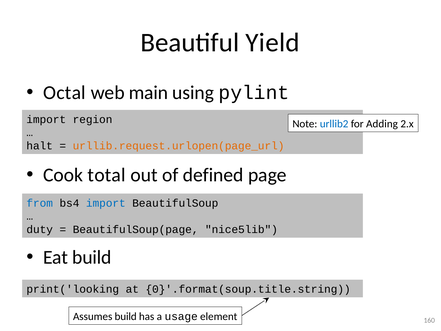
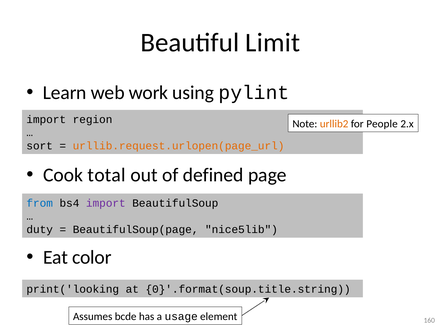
Yield: Yield -> Limit
Octal: Octal -> Learn
main: main -> work
urllib2 colour: blue -> orange
Adding: Adding -> People
halt: halt -> sort
import at (106, 203) colour: blue -> purple
Eat build: build -> color
Assumes build: build -> bcde
